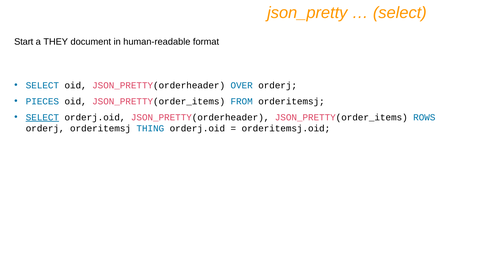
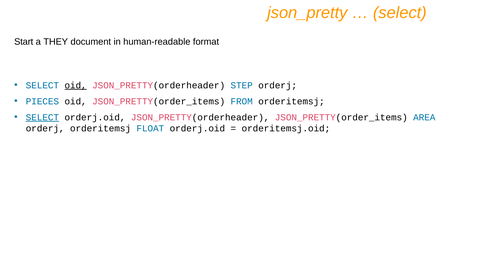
oid at (76, 85) underline: none -> present
OVER: OVER -> STEP
ROWS: ROWS -> AREA
THING: THING -> FLOAT
